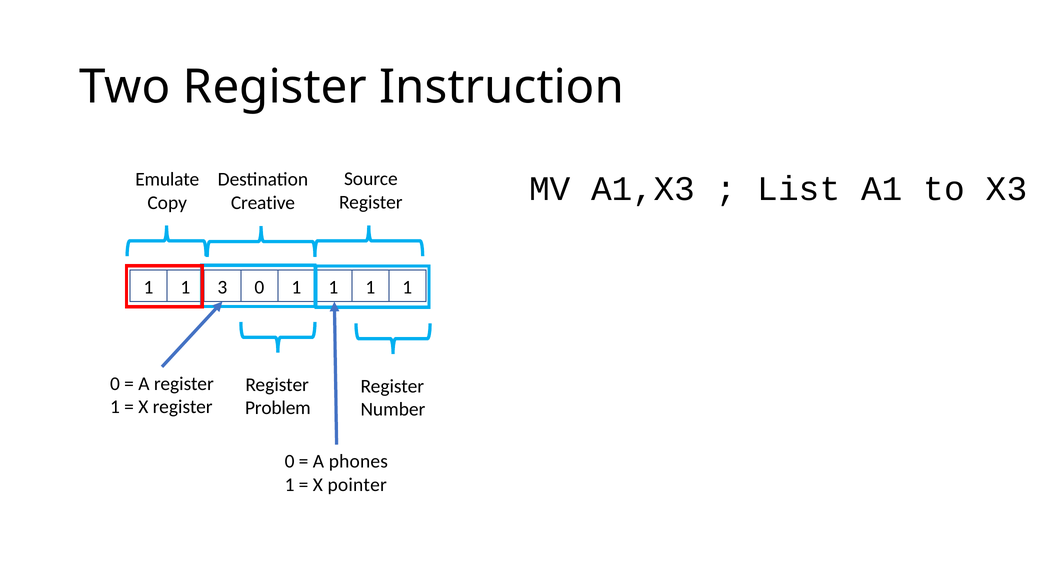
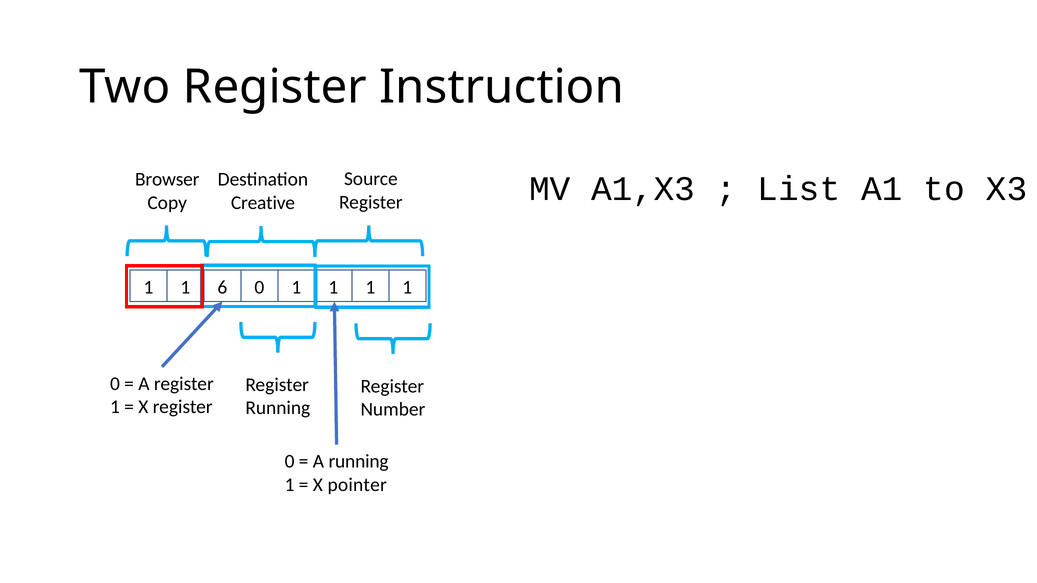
Emulate: Emulate -> Browser
3: 3 -> 6
Problem at (278, 408): Problem -> Running
A phones: phones -> running
